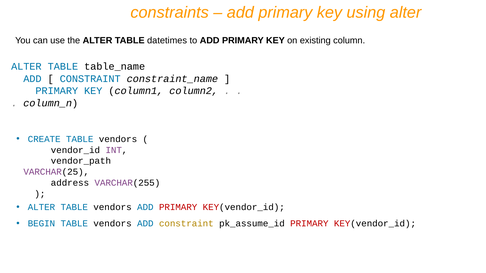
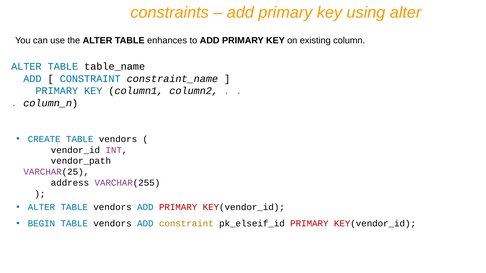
datetimes: datetimes -> enhances
pk_assume_id: pk_assume_id -> pk_elseif_id
